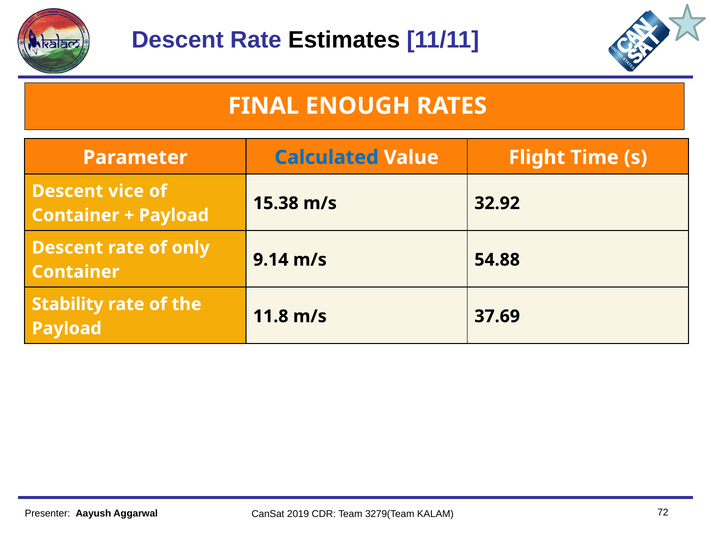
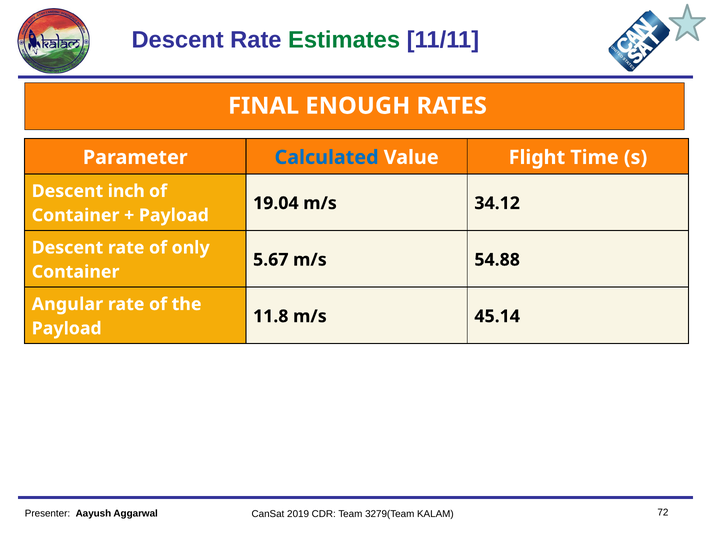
Estimates colour: black -> green
vice: vice -> inch
15.38: 15.38 -> 19.04
32.92: 32.92 -> 34.12
9.14: 9.14 -> 5.67
Stability: Stability -> Angular
37.69: 37.69 -> 45.14
